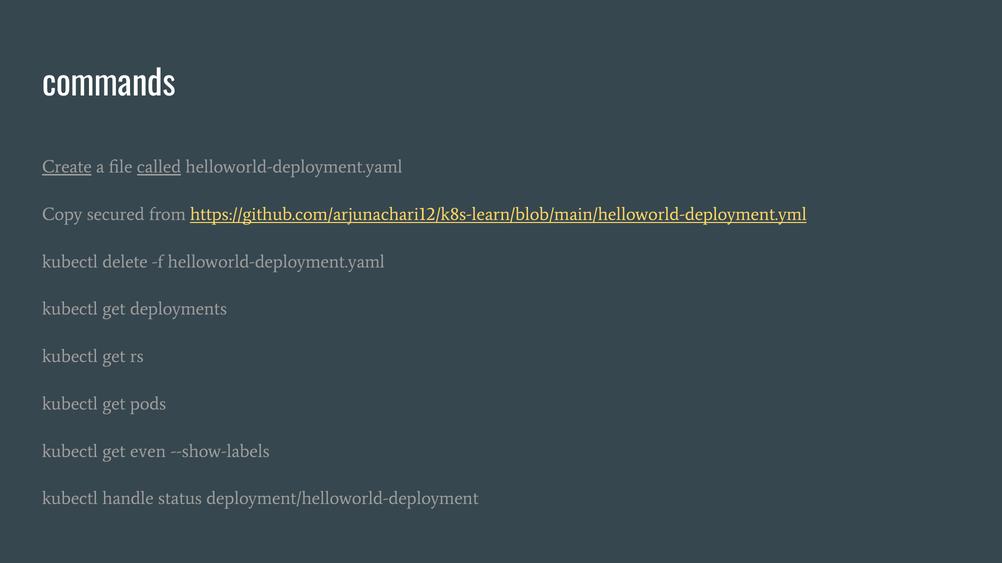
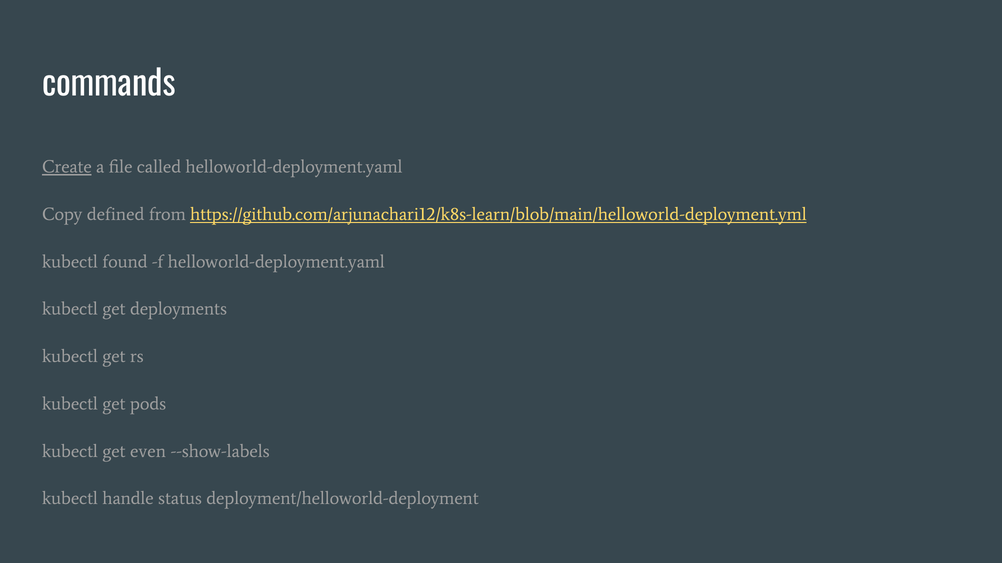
called underline: present -> none
secured: secured -> defined
delete: delete -> found
